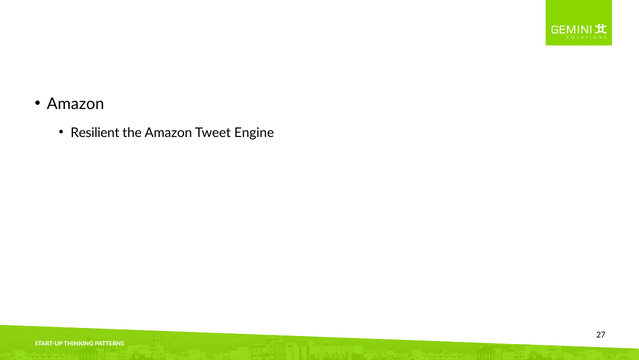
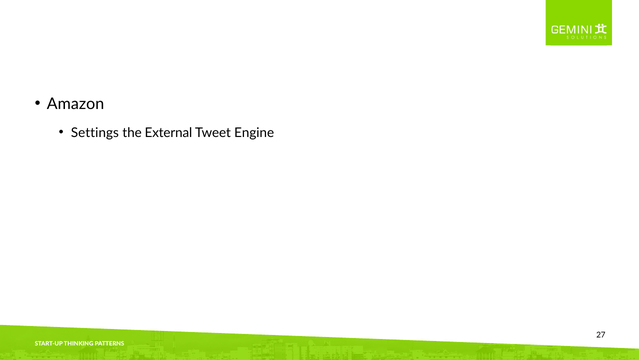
Resilient: Resilient -> Settings
the Amazon: Amazon -> External
